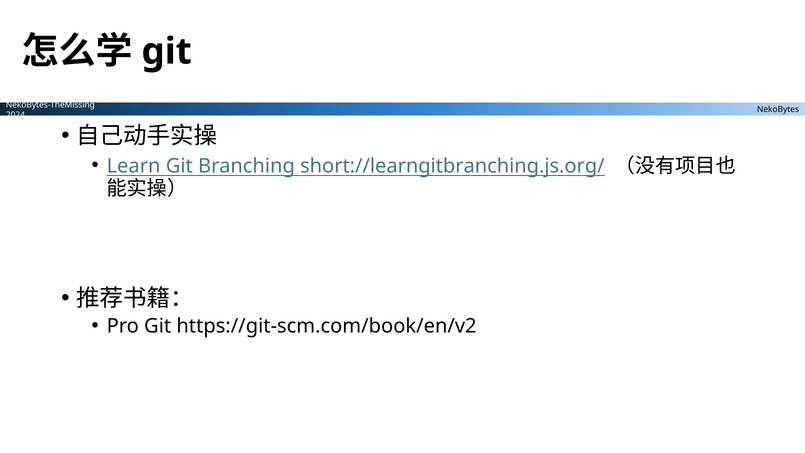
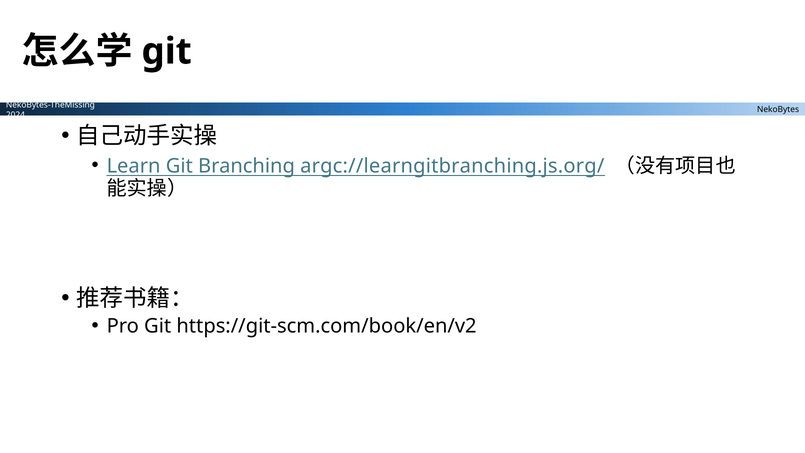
short://learngitbranching.js.org/: short://learngitbranching.js.org/ -> argc://learngitbranching.js.org/
